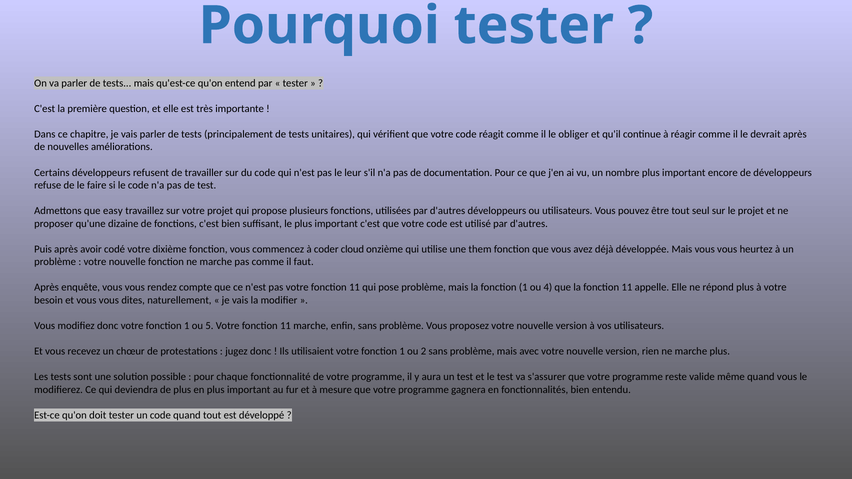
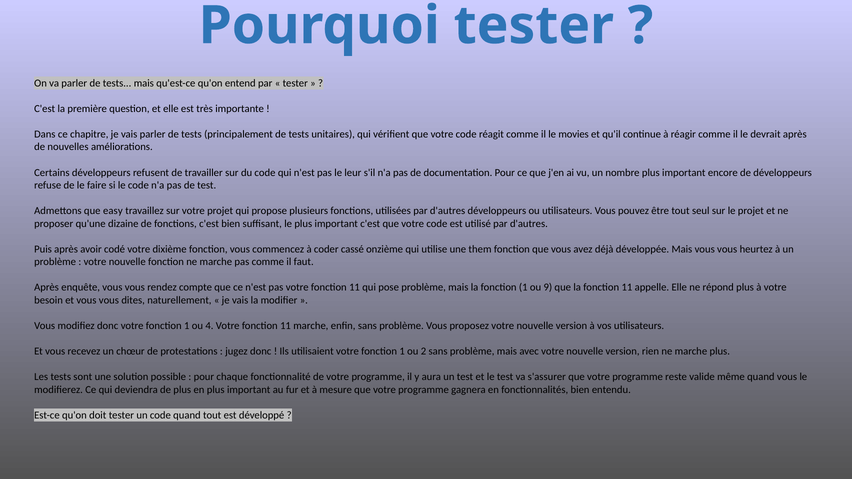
obliger: obliger -> movies
cloud: cloud -> cassé
4: 4 -> 9
5: 5 -> 4
